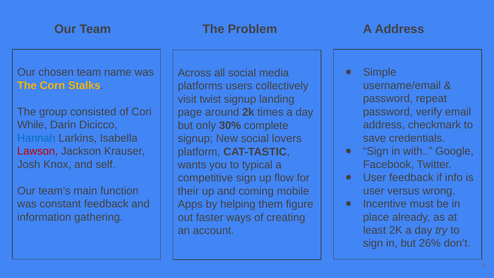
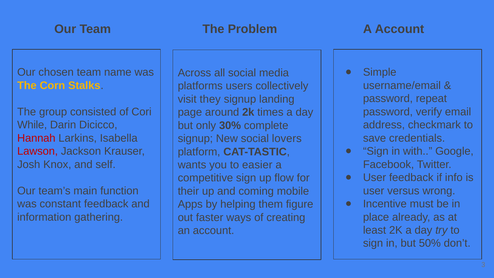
A Address: Address -> Account
twist: twist -> they
Hannah colour: blue -> red
typical: typical -> easier
26%: 26% -> 50%
